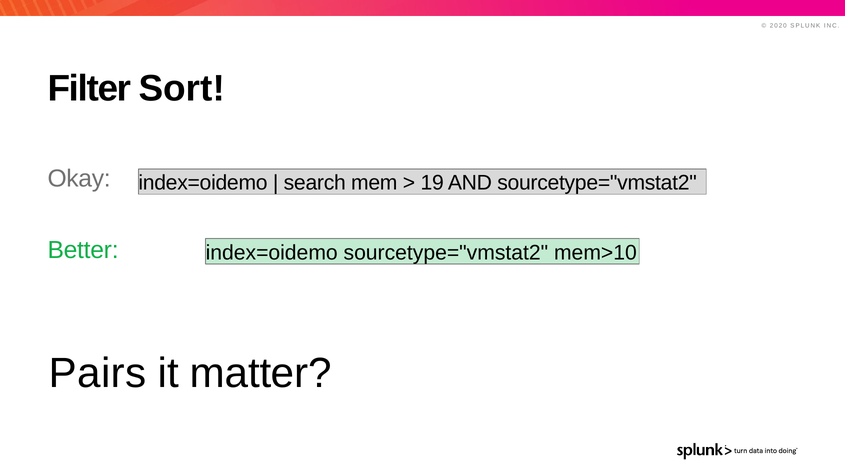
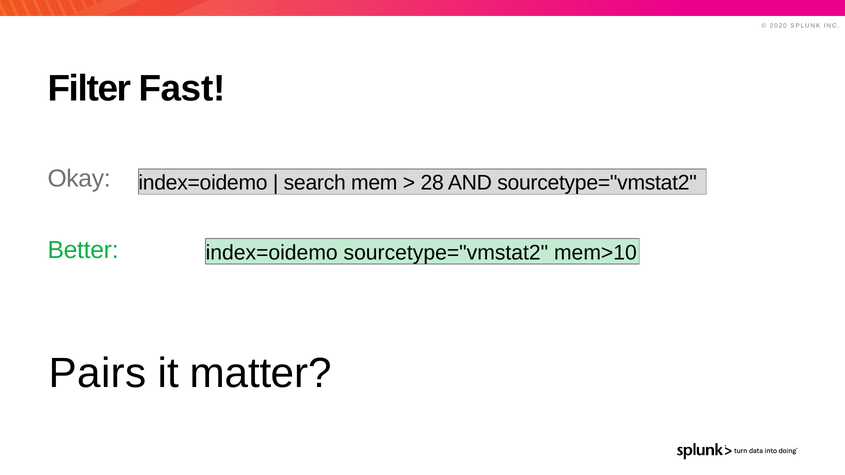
Sort: Sort -> Fast
19: 19 -> 28
